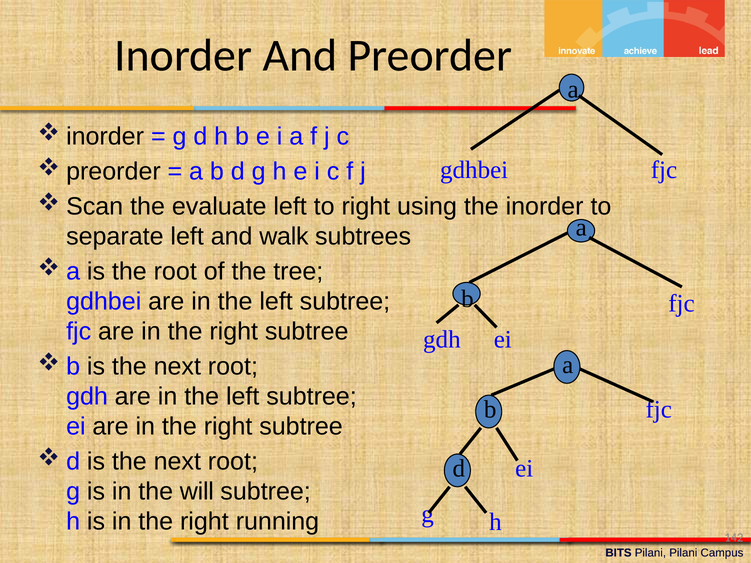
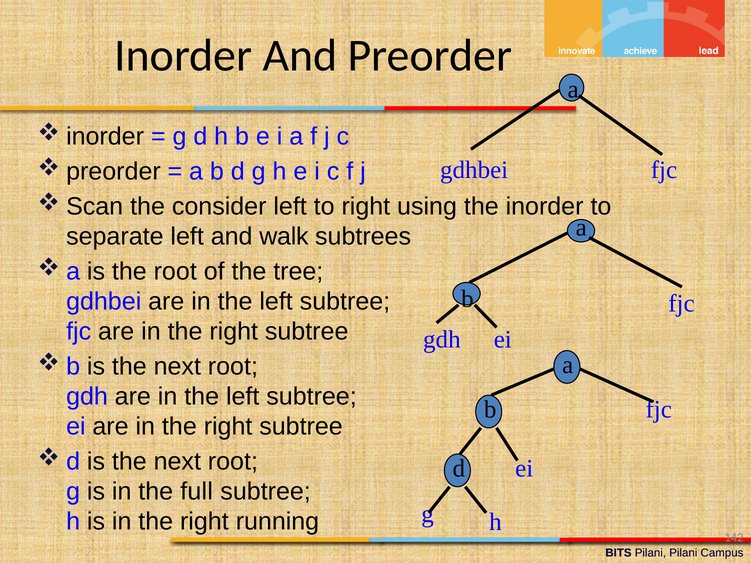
evaluate: evaluate -> consider
will: will -> full
